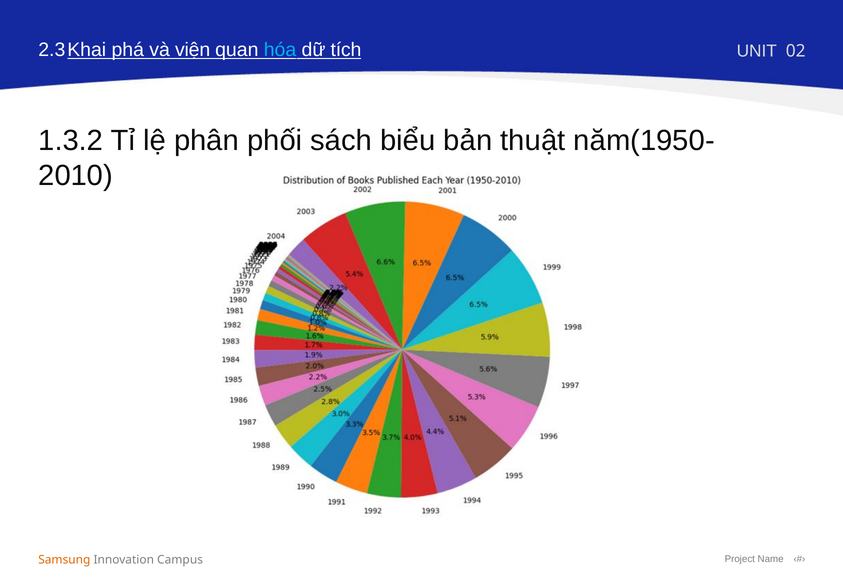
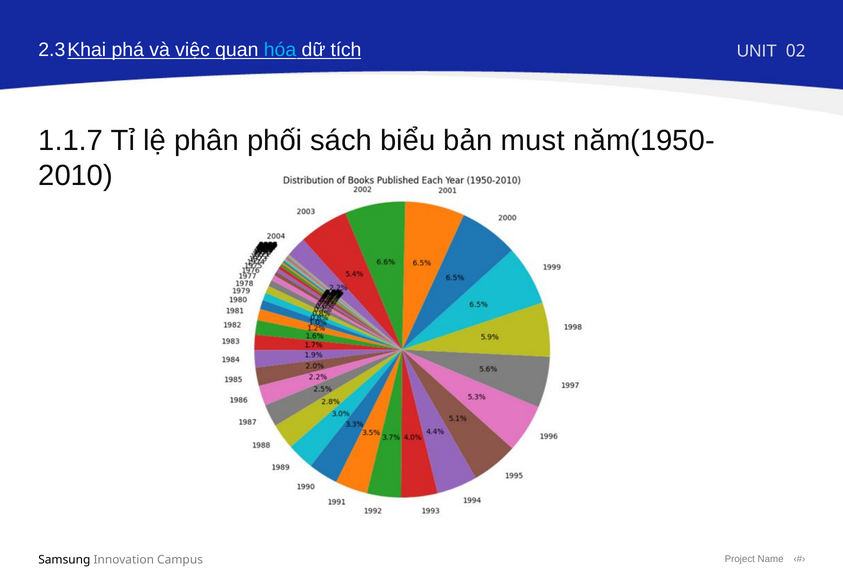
viện: viện -> việc
1.3.2: 1.3.2 -> 1.1.7
thuật: thuật -> must
Samsung colour: orange -> black
